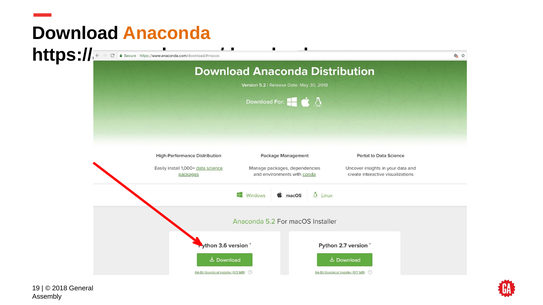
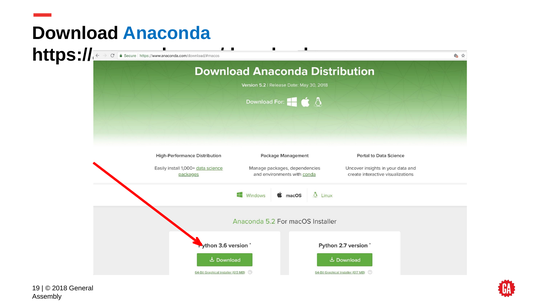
Anaconda colour: orange -> blue
